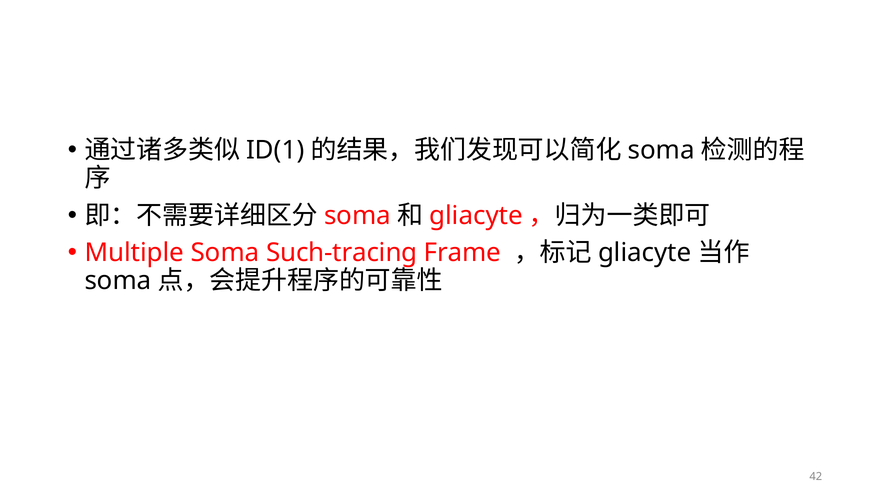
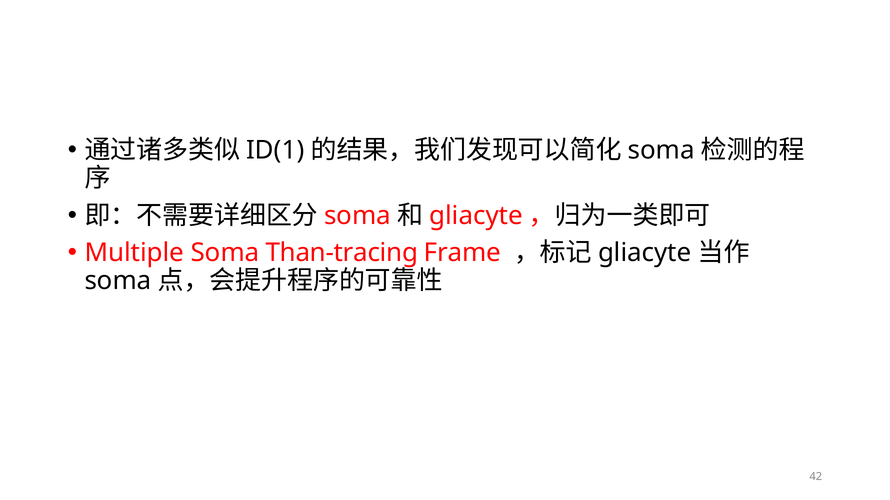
Such-tracing: Such-tracing -> Than-tracing
